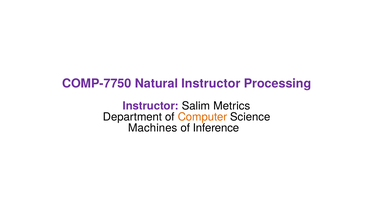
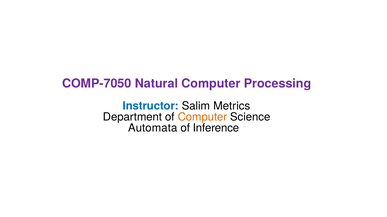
COMP-7750: COMP-7750 -> COMP-7050
Natural Instructor: Instructor -> Computer
Instructor at (151, 106) colour: purple -> blue
Machines: Machines -> Automata
